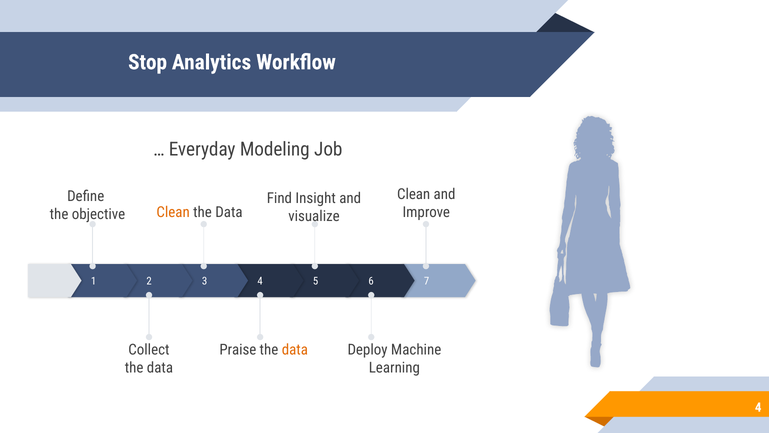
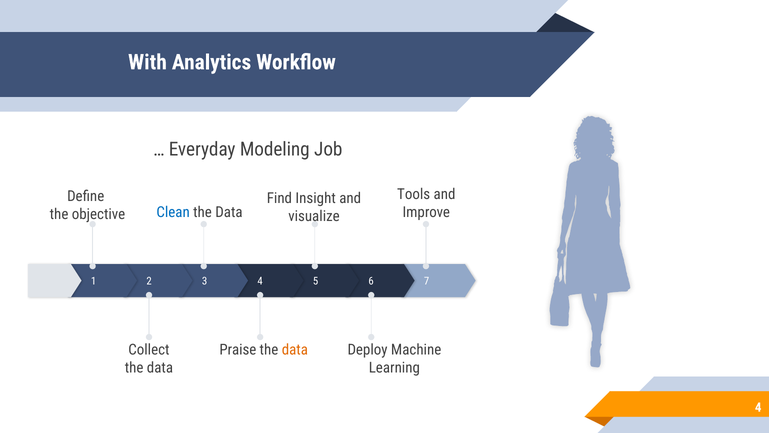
Stop: Stop -> With
Clean at (414, 194): Clean -> Tools
Clean at (173, 212) colour: orange -> blue
